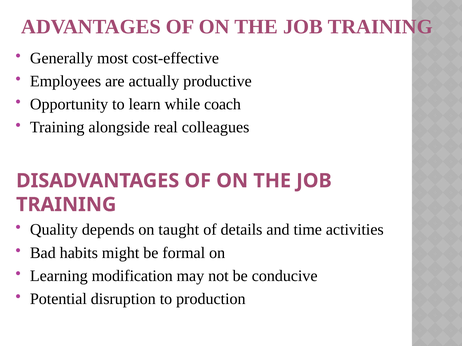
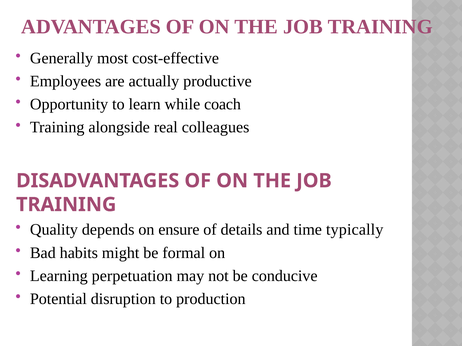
taught: taught -> ensure
activities: activities -> typically
modification: modification -> perpetuation
